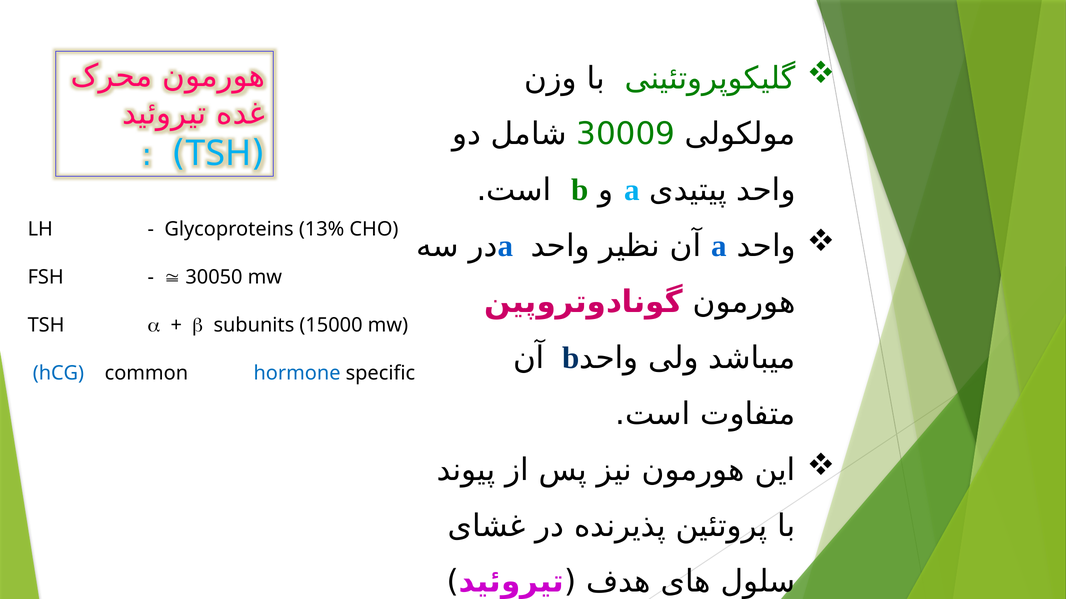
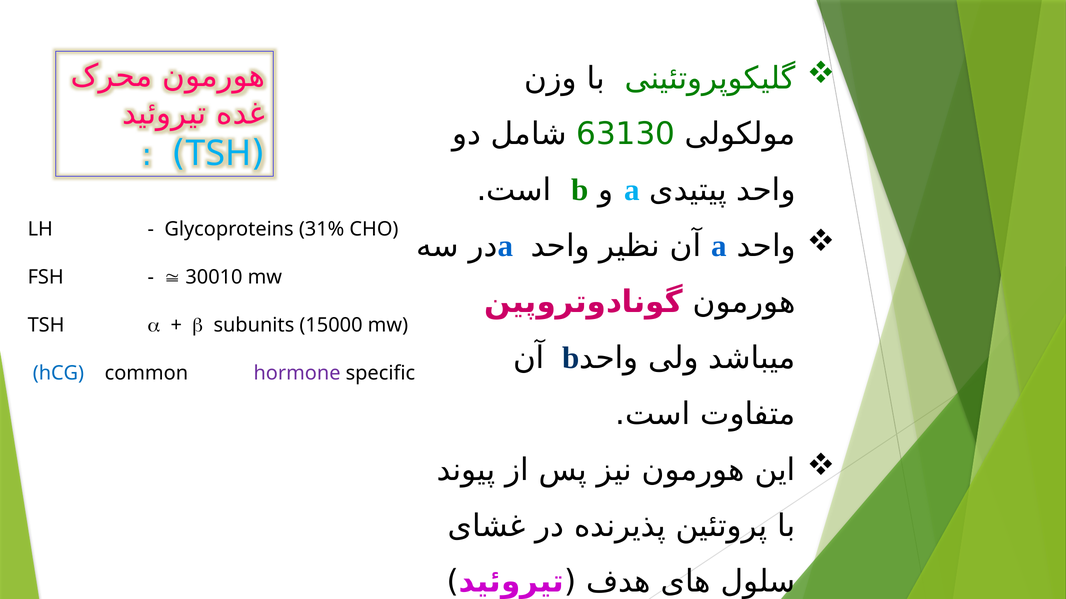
30009: 30009 -> 63130
13%: 13% -> 31%
30050: 30050 -> 30010
hormone colour: blue -> purple
